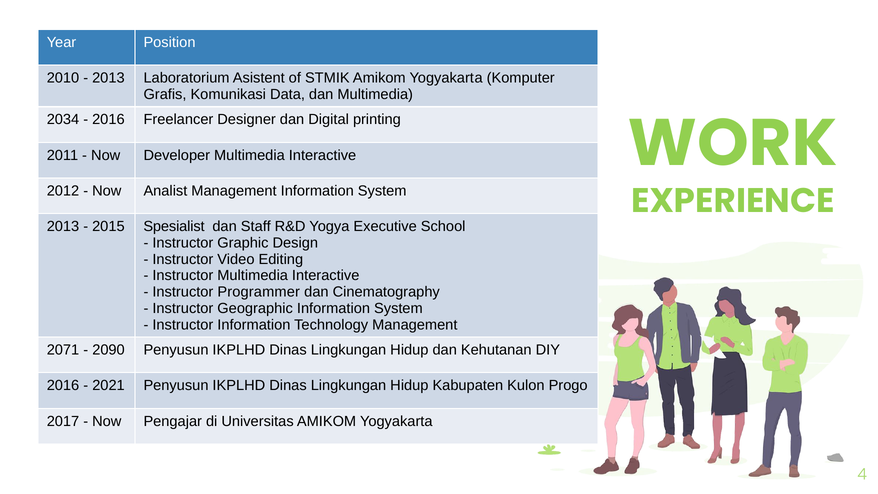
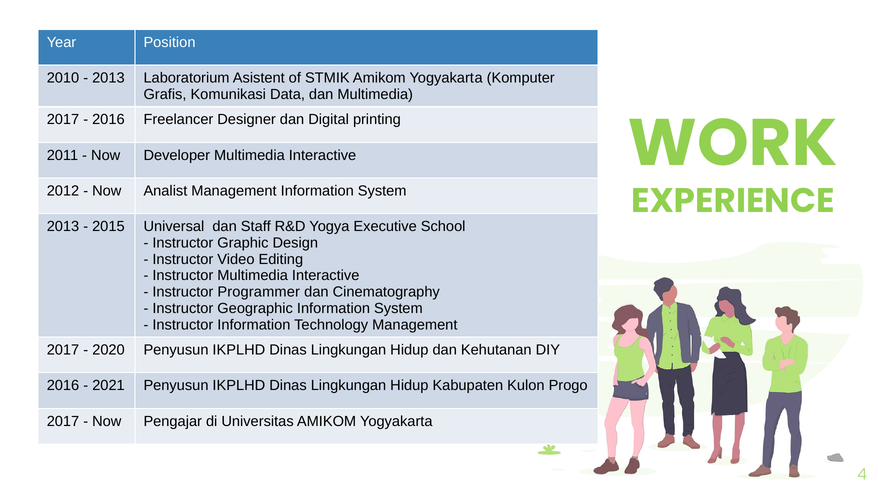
2034 at (63, 120): 2034 -> 2017
Spesialist: Spesialist -> Universal
2071 at (63, 350): 2071 -> 2017
2090: 2090 -> 2020
